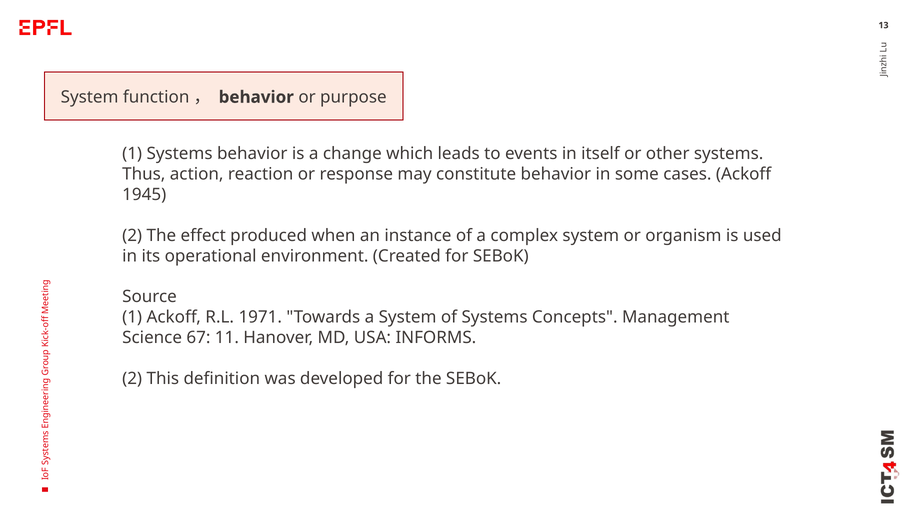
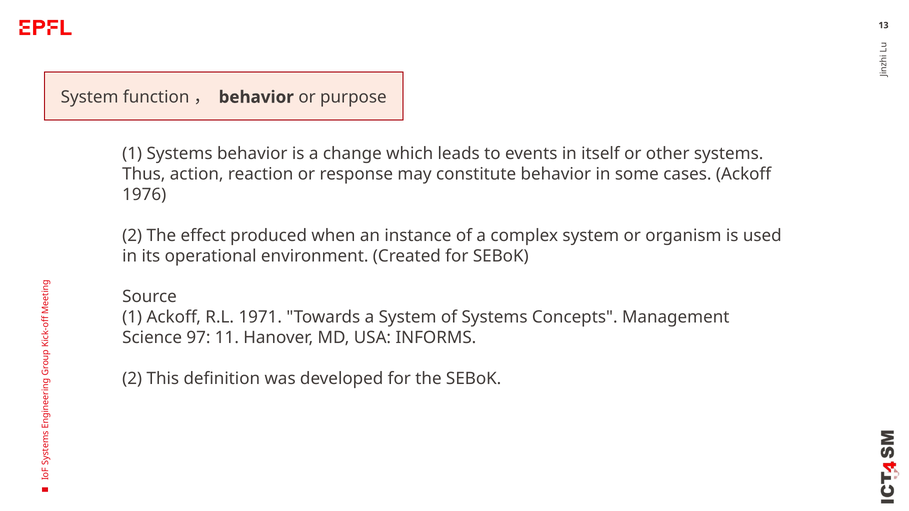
1945: 1945 -> 1976
67: 67 -> 97
